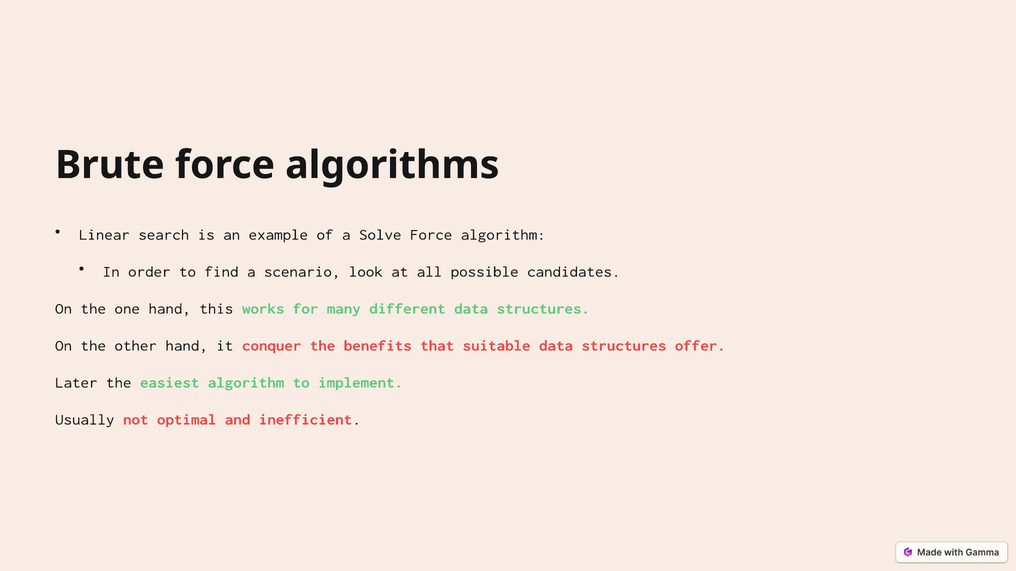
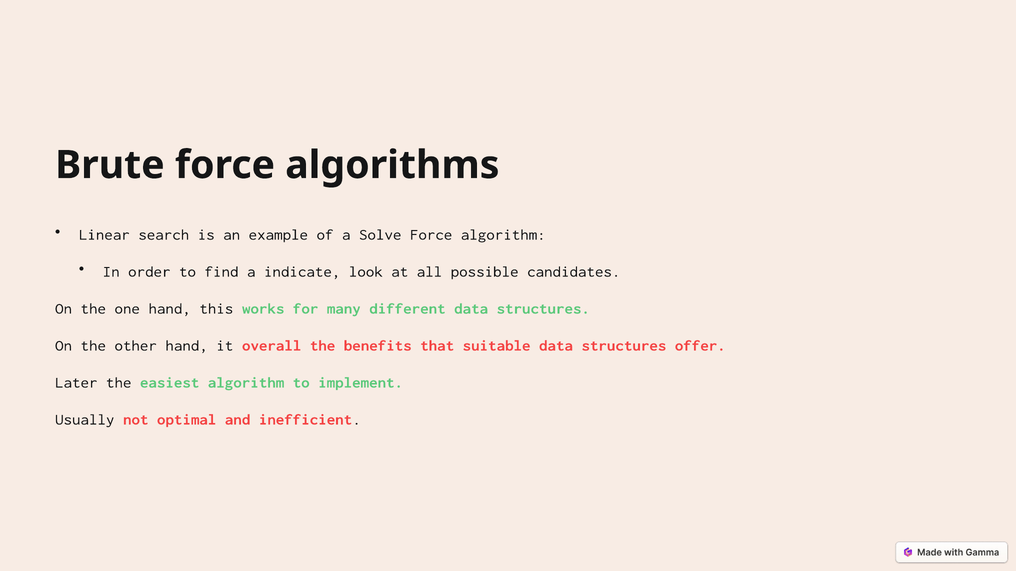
scenario: scenario -> indicate
conquer: conquer -> overall
